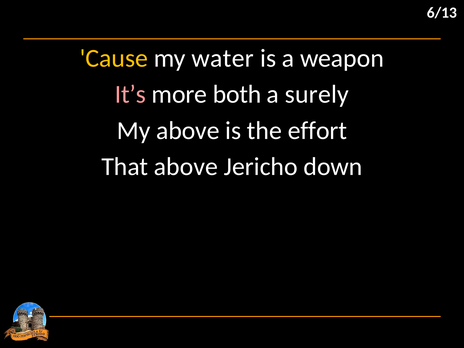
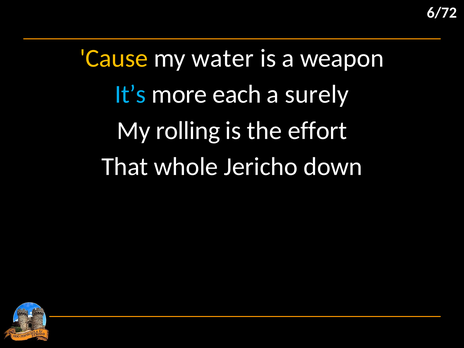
6/13: 6/13 -> 6/72
It’s colour: pink -> light blue
both: both -> each
My above: above -> rolling
That above: above -> whole
